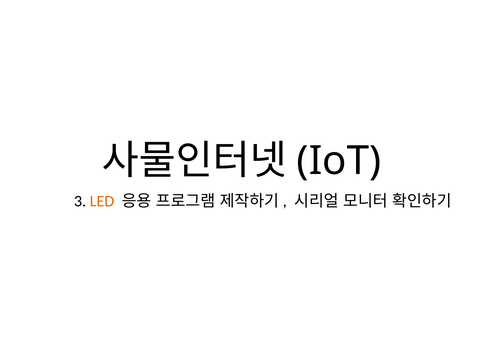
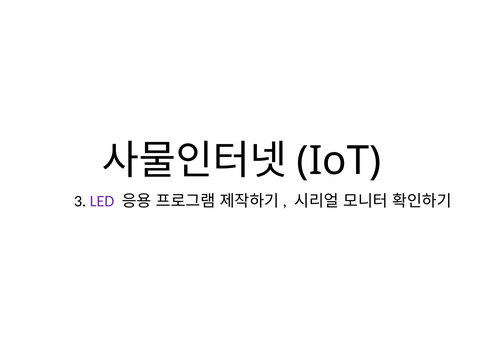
LED colour: orange -> purple
